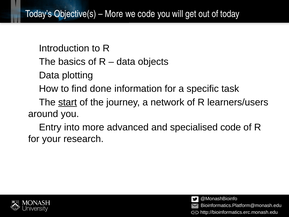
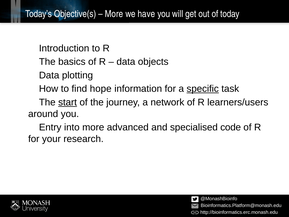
we code: code -> have
done: done -> hope
specific underline: none -> present
